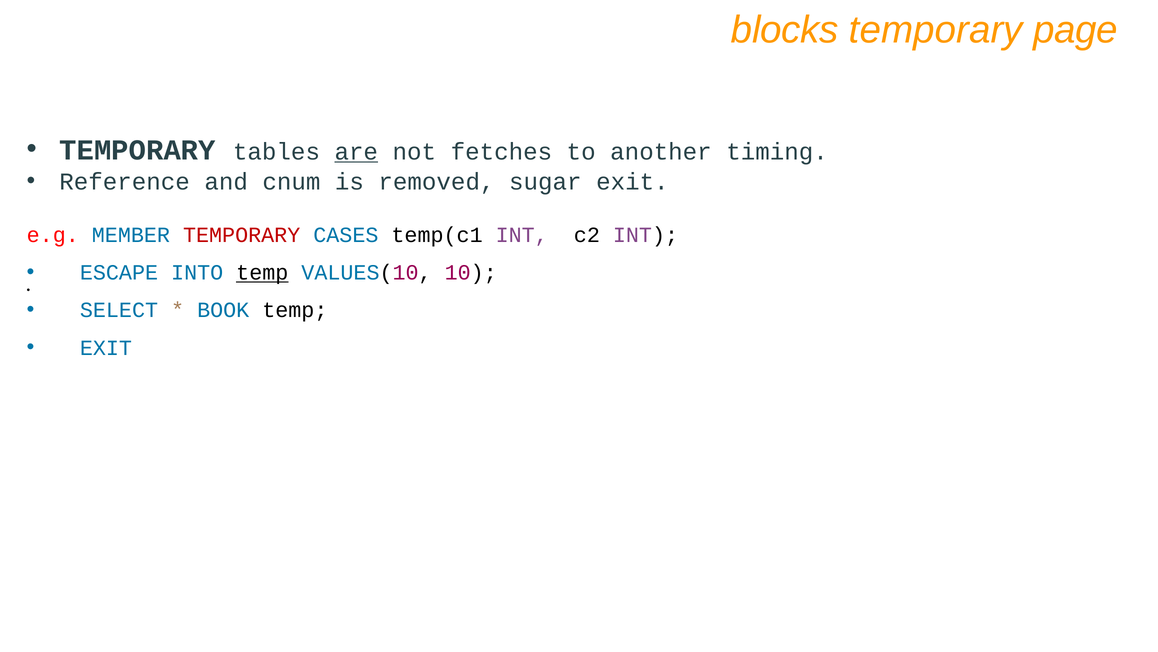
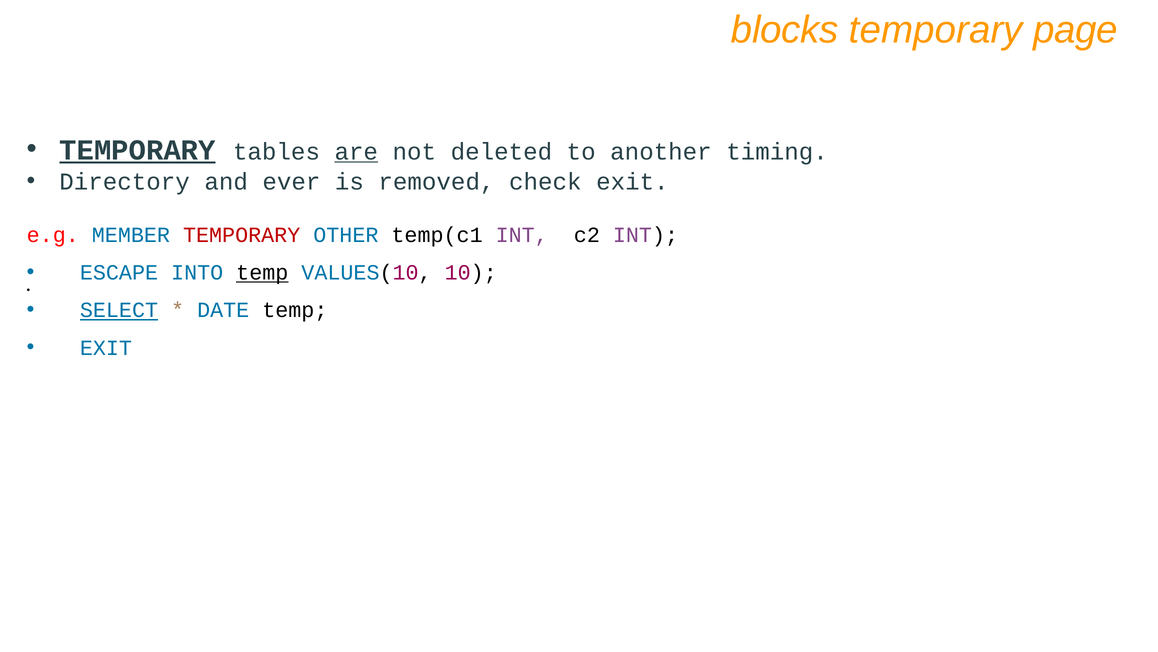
TEMPORARY at (137, 150) underline: none -> present
fetches: fetches -> deleted
Reference: Reference -> Directory
cnum: cnum -> ever
sugar: sugar -> check
CASES: CASES -> OTHER
SELECT underline: none -> present
BOOK: BOOK -> DATE
